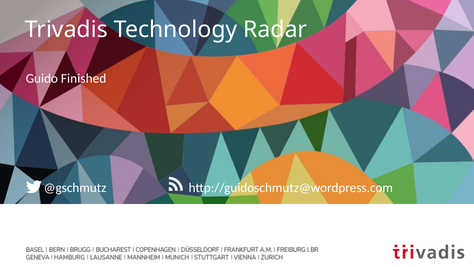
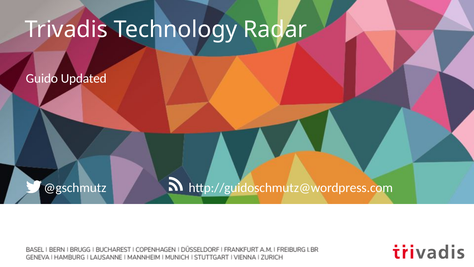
Finished: Finished -> Updated
